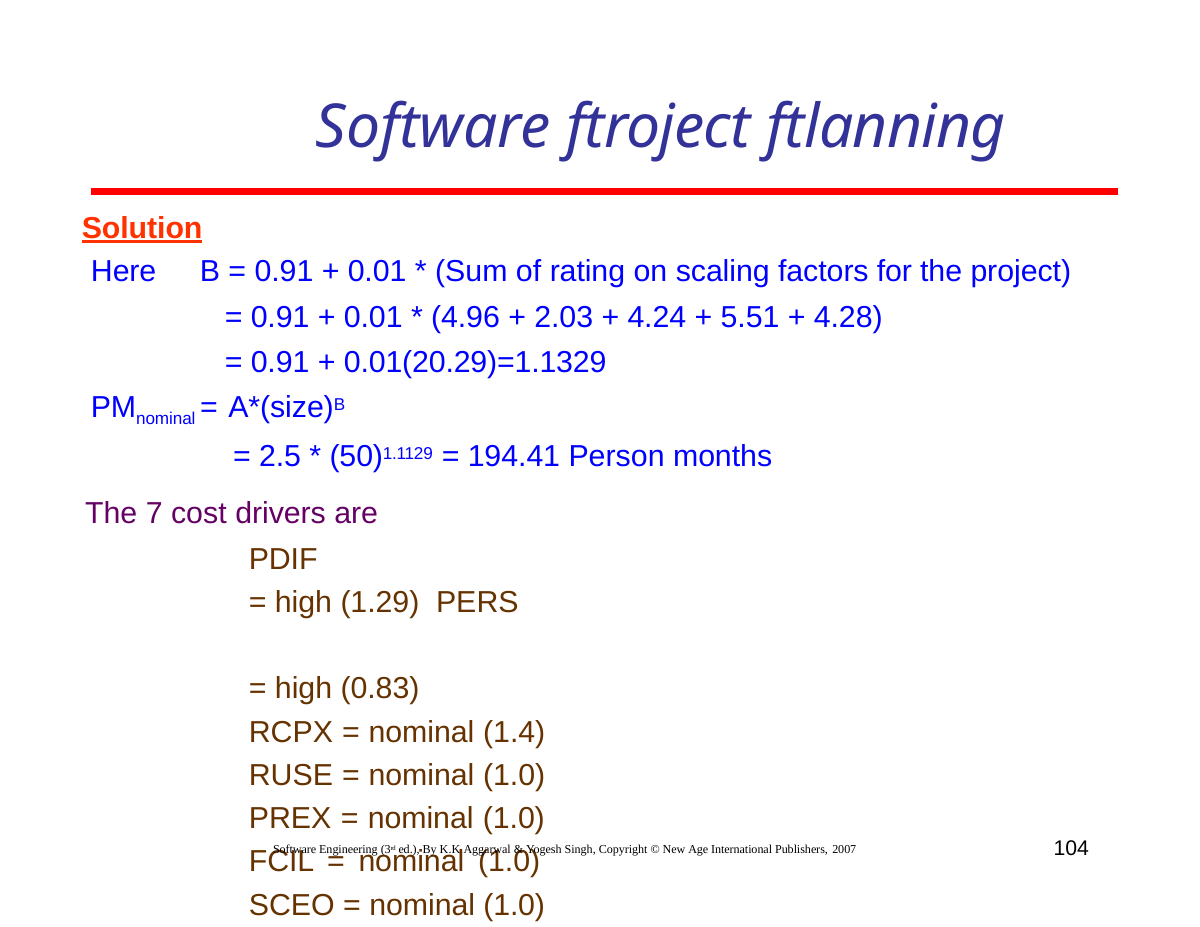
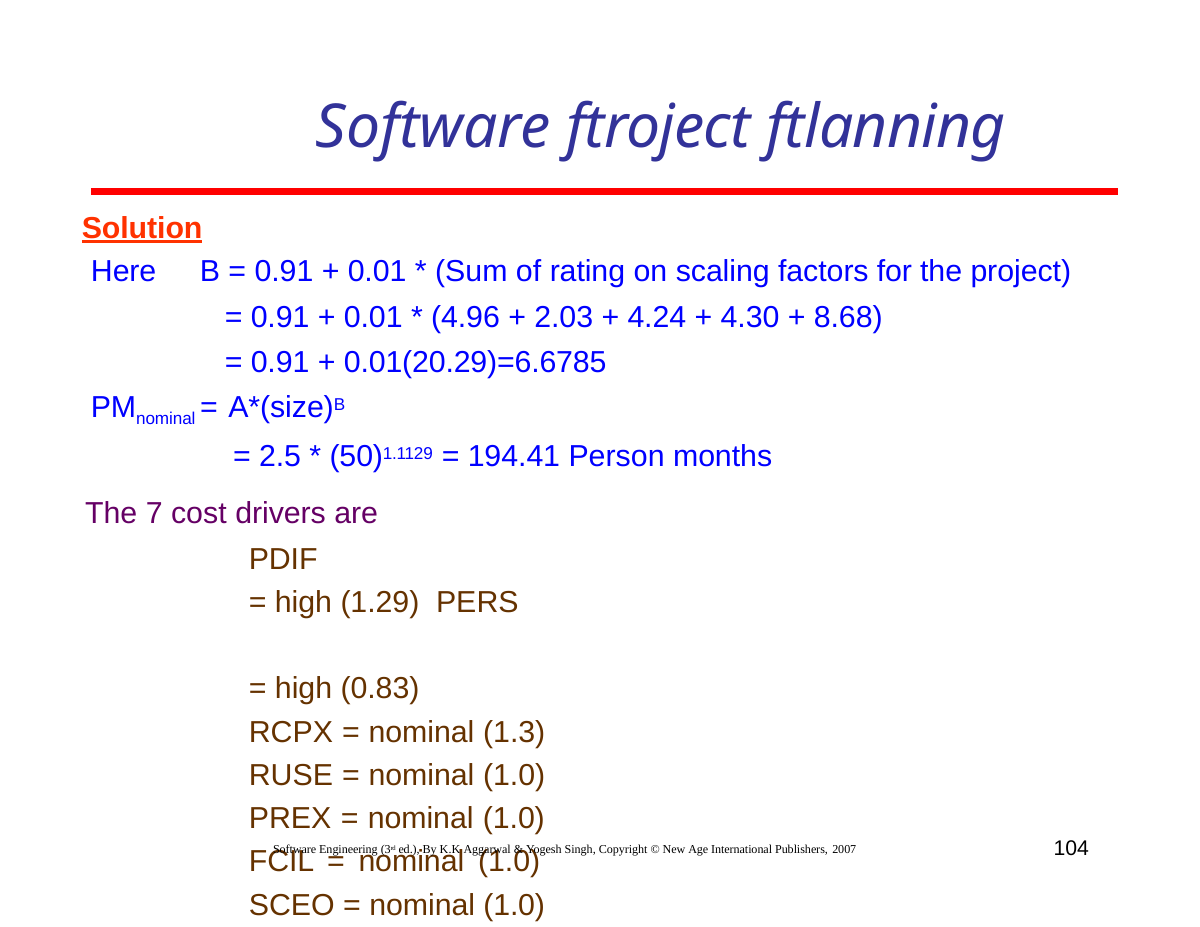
5.51: 5.51 -> 4.30
4.28: 4.28 -> 8.68
0.01(20.29)=1.1329: 0.01(20.29)=1.1329 -> 0.01(20.29)=6.6785
1.4: 1.4 -> 1.3
